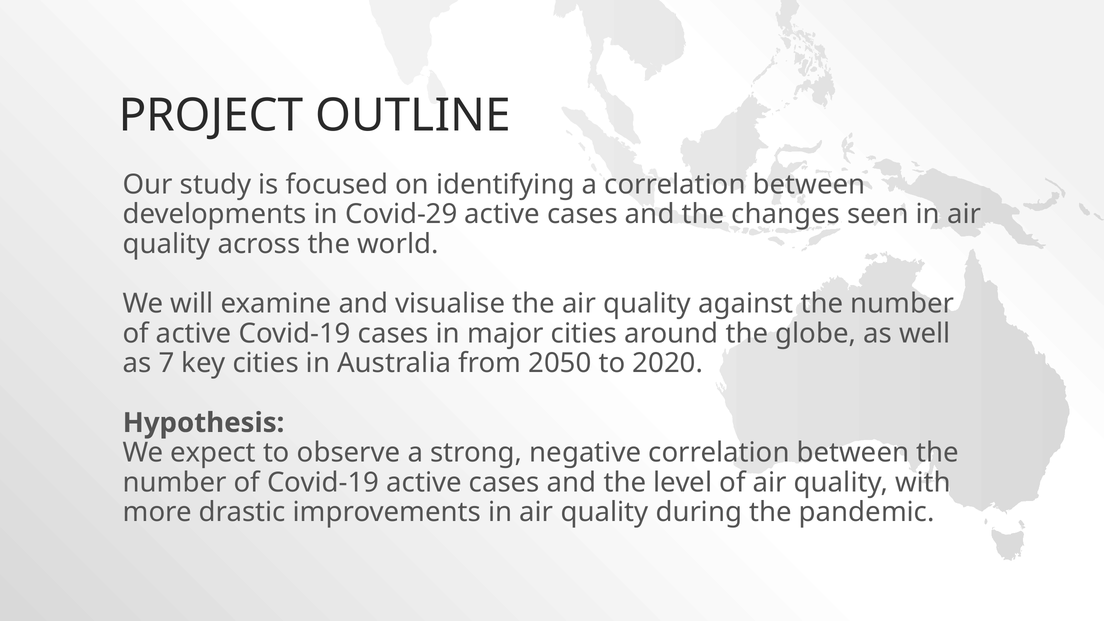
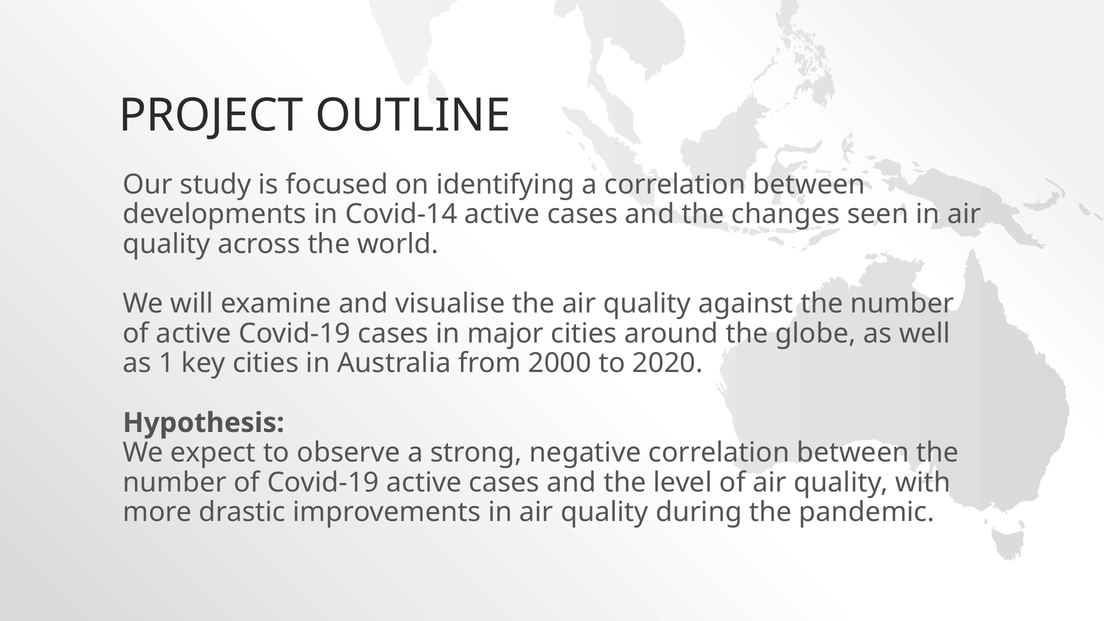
Covid-29: Covid-29 -> Covid-14
7: 7 -> 1
2050: 2050 -> 2000
